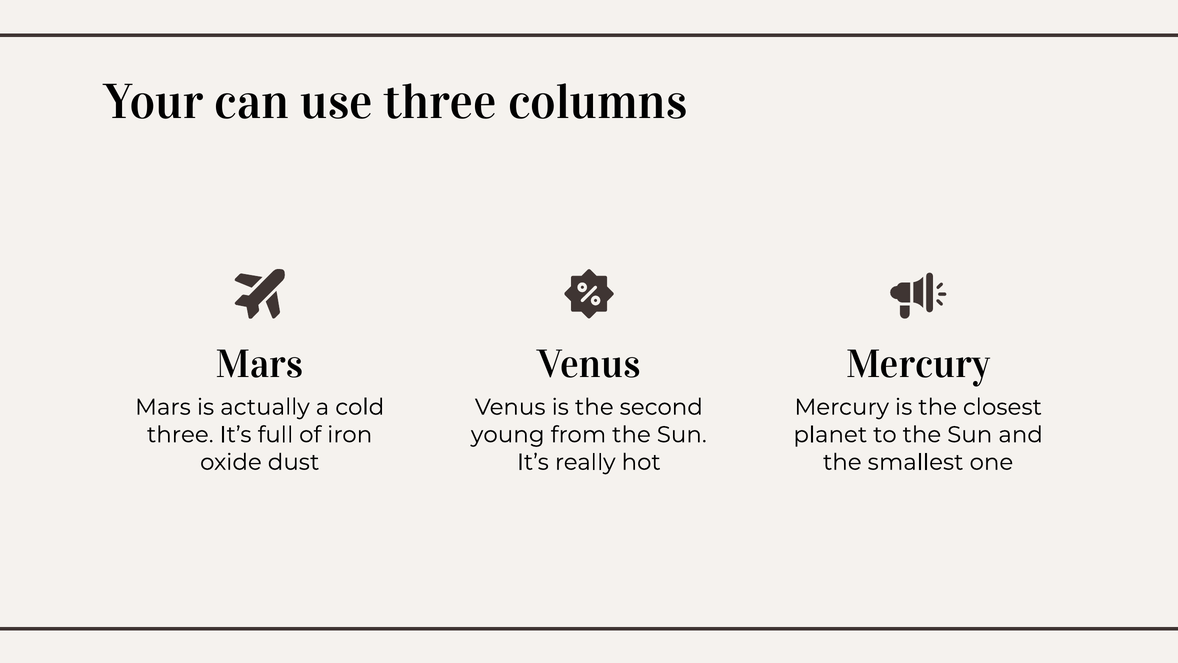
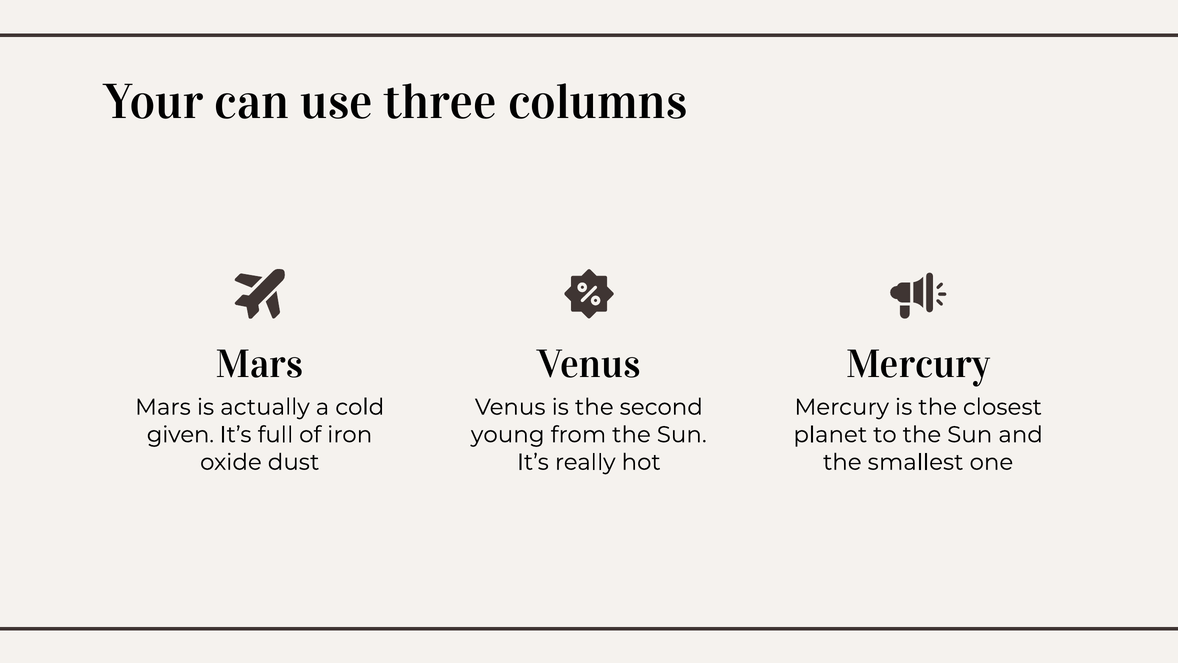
three at (180, 434): three -> given
